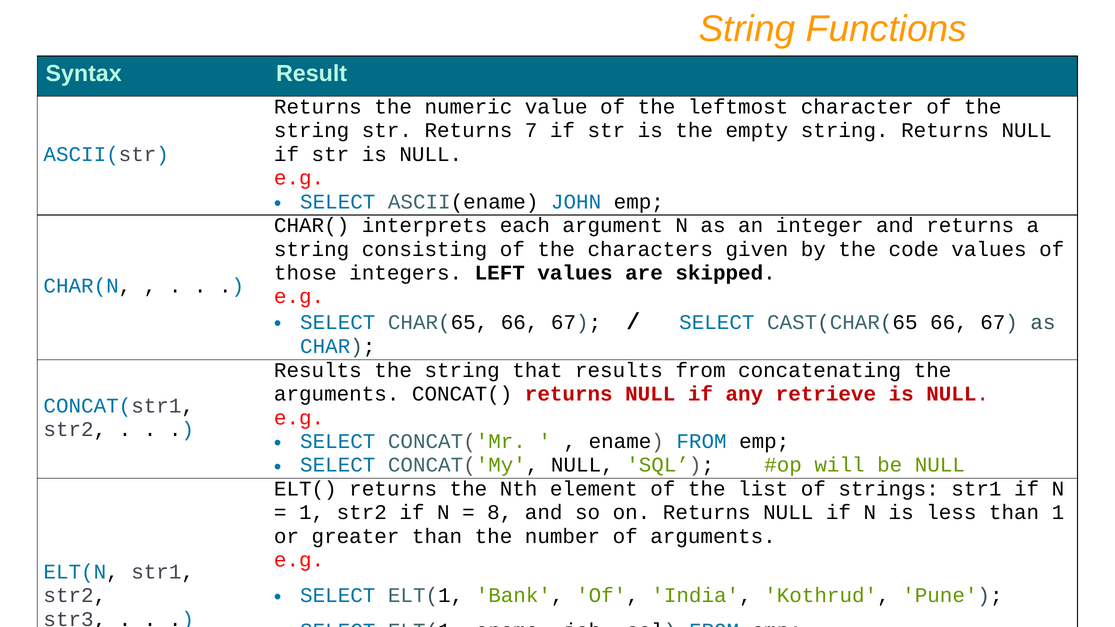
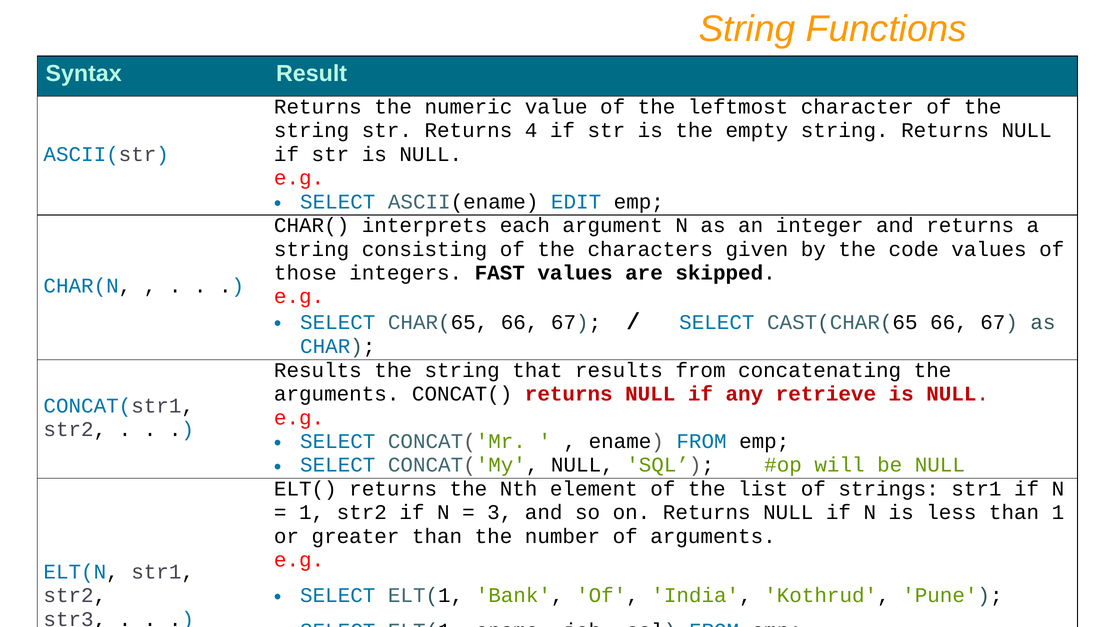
7: 7 -> 4
JOHN: JOHN -> EDIT
LEFT: LEFT -> FAST
8: 8 -> 3
